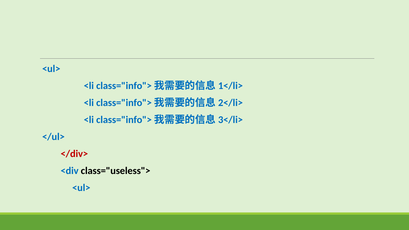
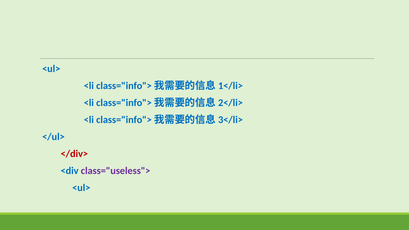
class="useless"> colour: black -> purple
